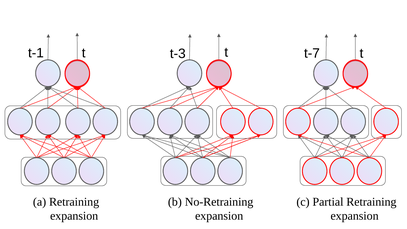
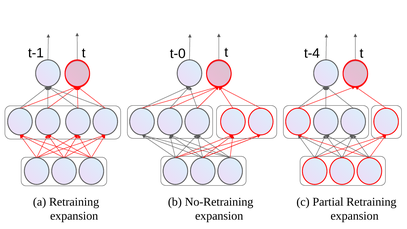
t-3: t-3 -> t-0
t-7: t-7 -> t-4
